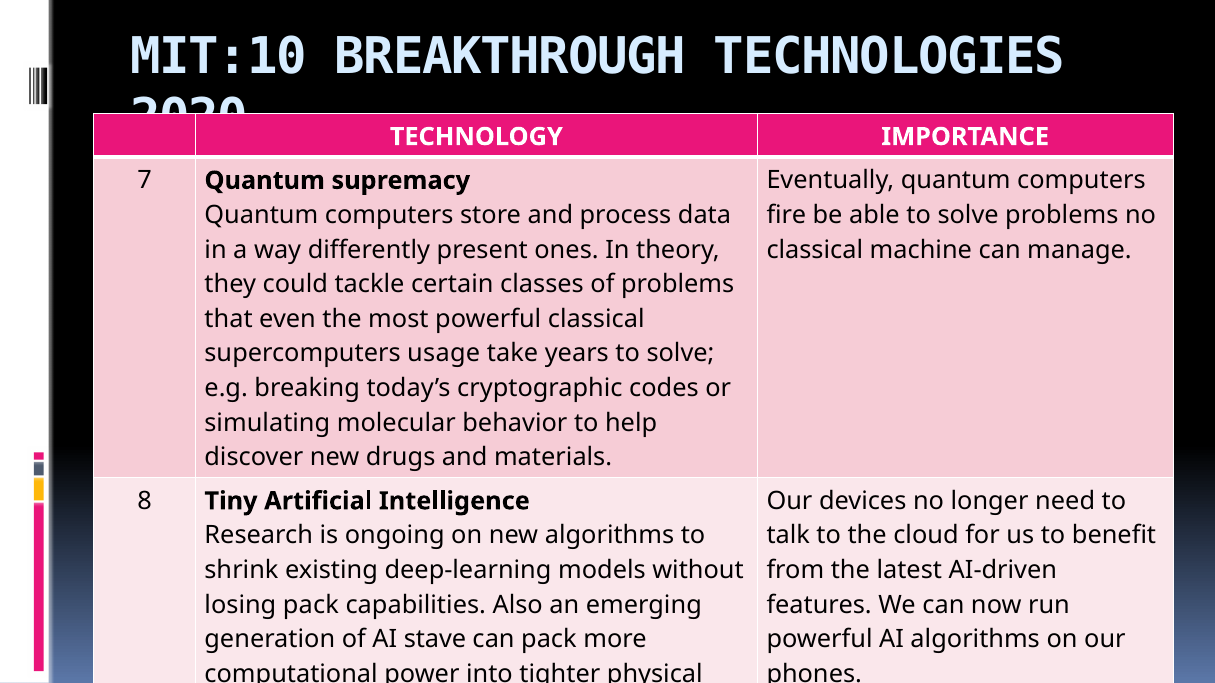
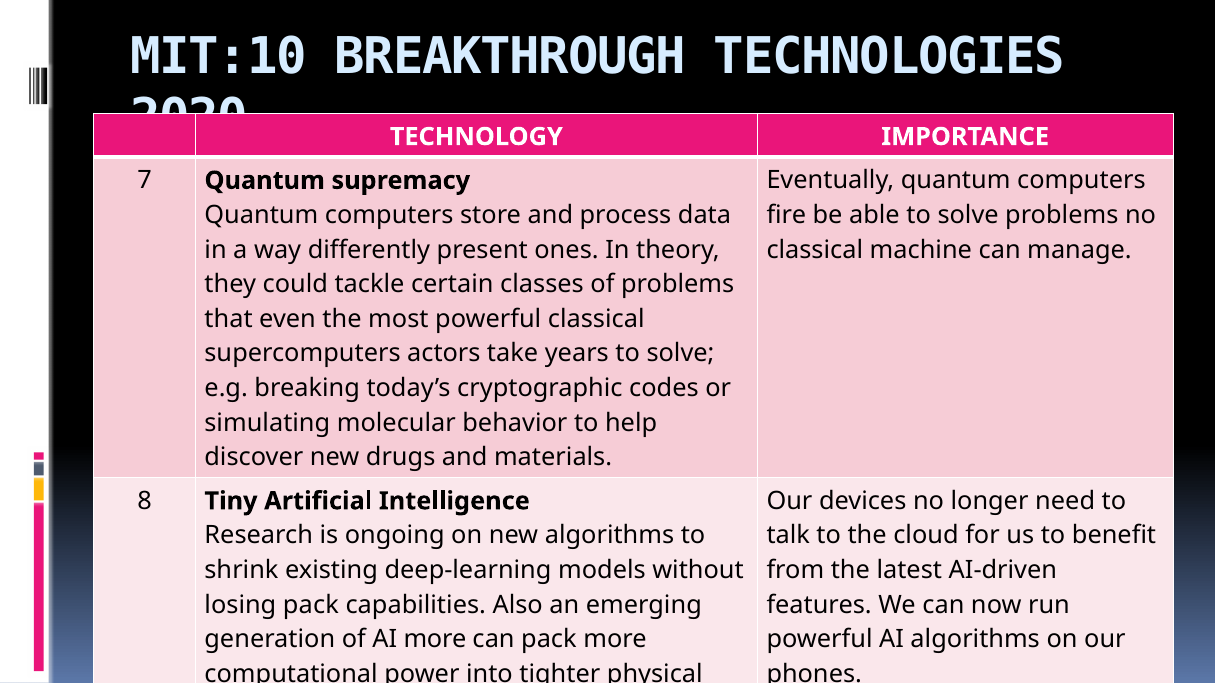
usage: usage -> actors
AI stave: stave -> more
